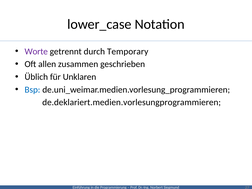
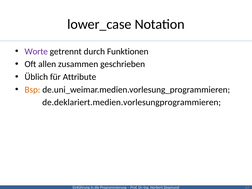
Temporary: Temporary -> Funktionen
Unklaren: Unklaren -> Attribute
Bsp colour: blue -> orange
